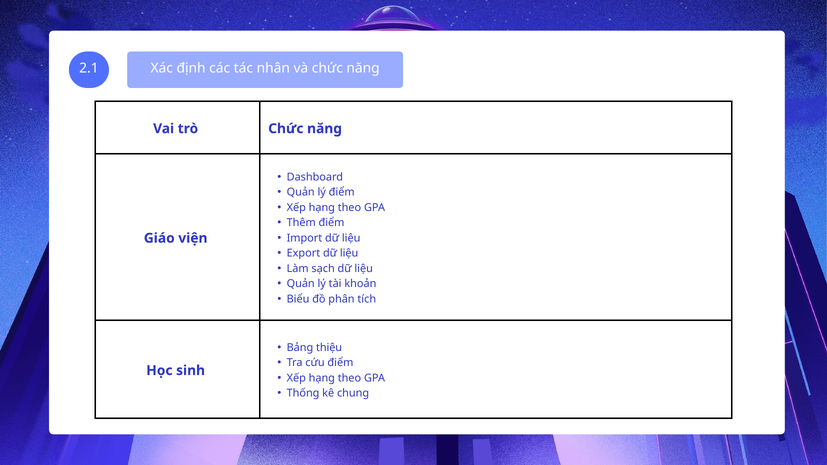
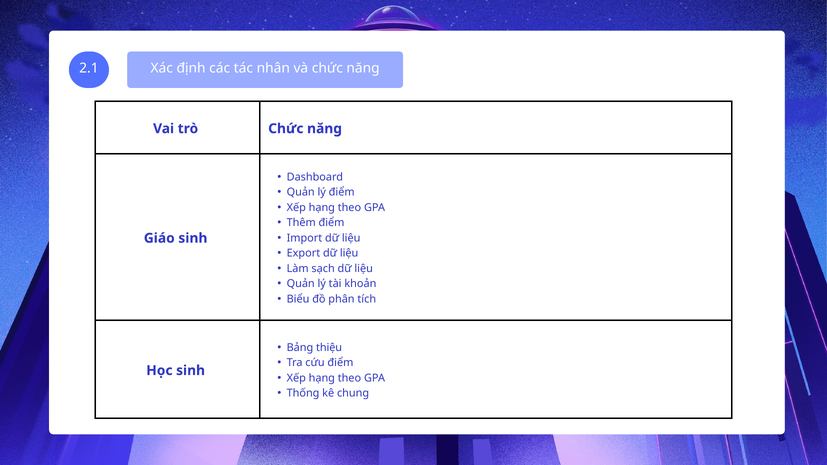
Giáo viện: viện -> sinh
